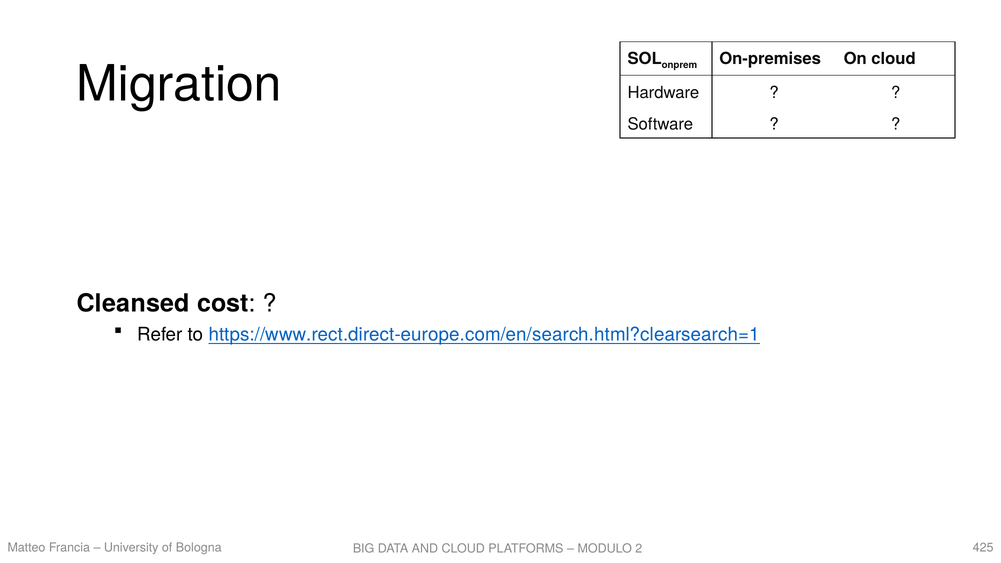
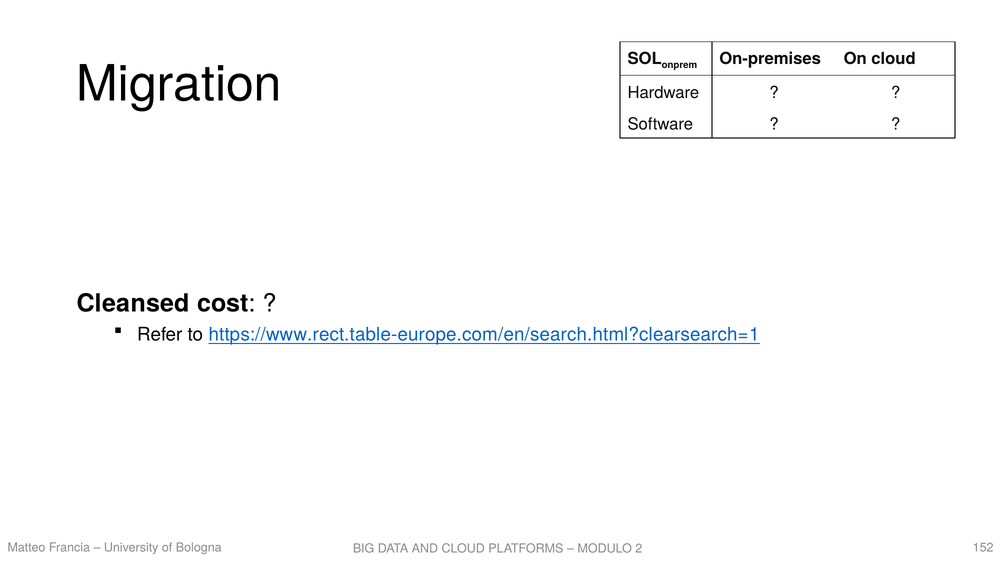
https://www.rect.direct-europe.com/en/search.html?clearsearch=1: https://www.rect.direct-europe.com/en/search.html?clearsearch=1 -> https://www.rect.table-europe.com/en/search.html?clearsearch=1
425: 425 -> 152
